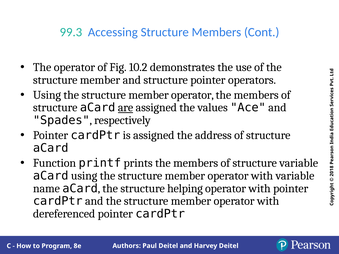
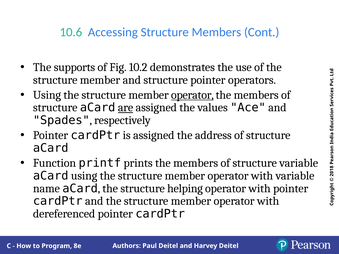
99.3: 99.3 -> 10.6
The operator: operator -> supports
operator at (192, 95) underline: none -> present
